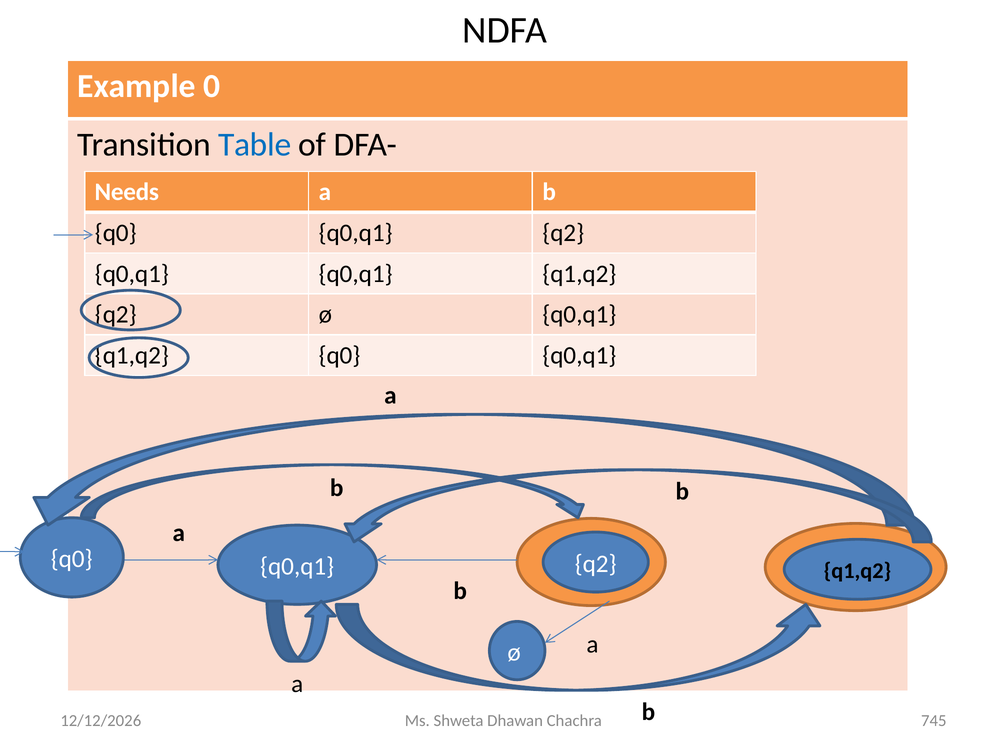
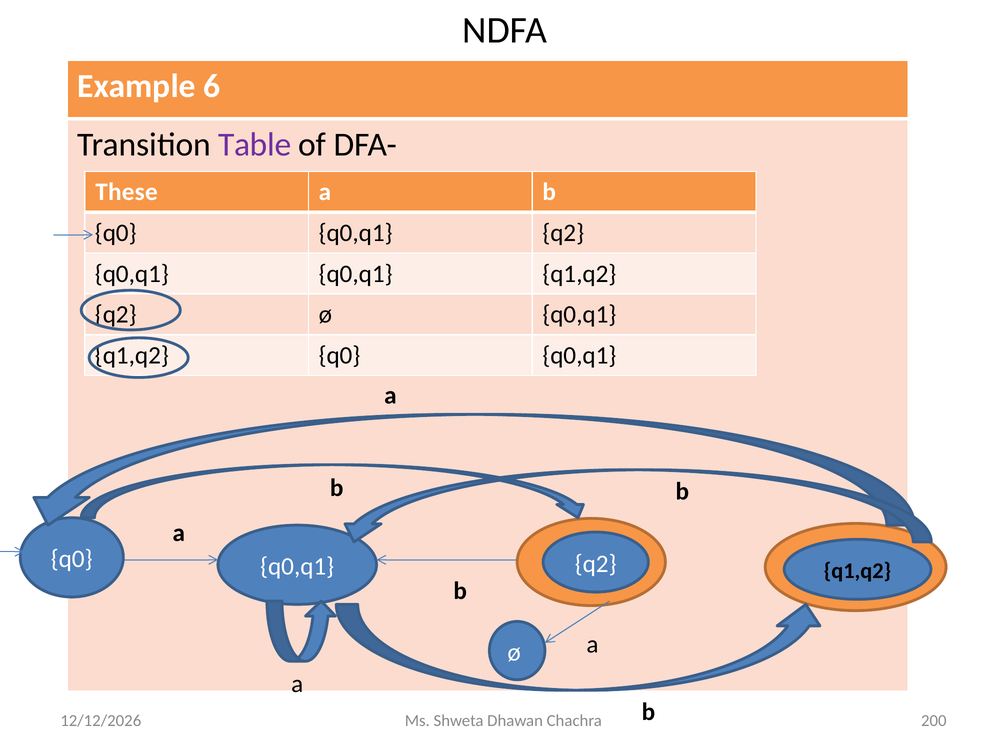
0: 0 -> 6
Table colour: blue -> purple
Needs: Needs -> These
745: 745 -> 200
